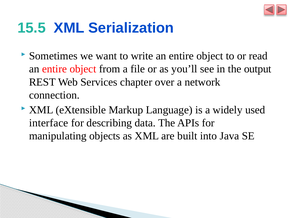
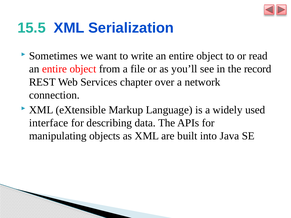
output: output -> record
